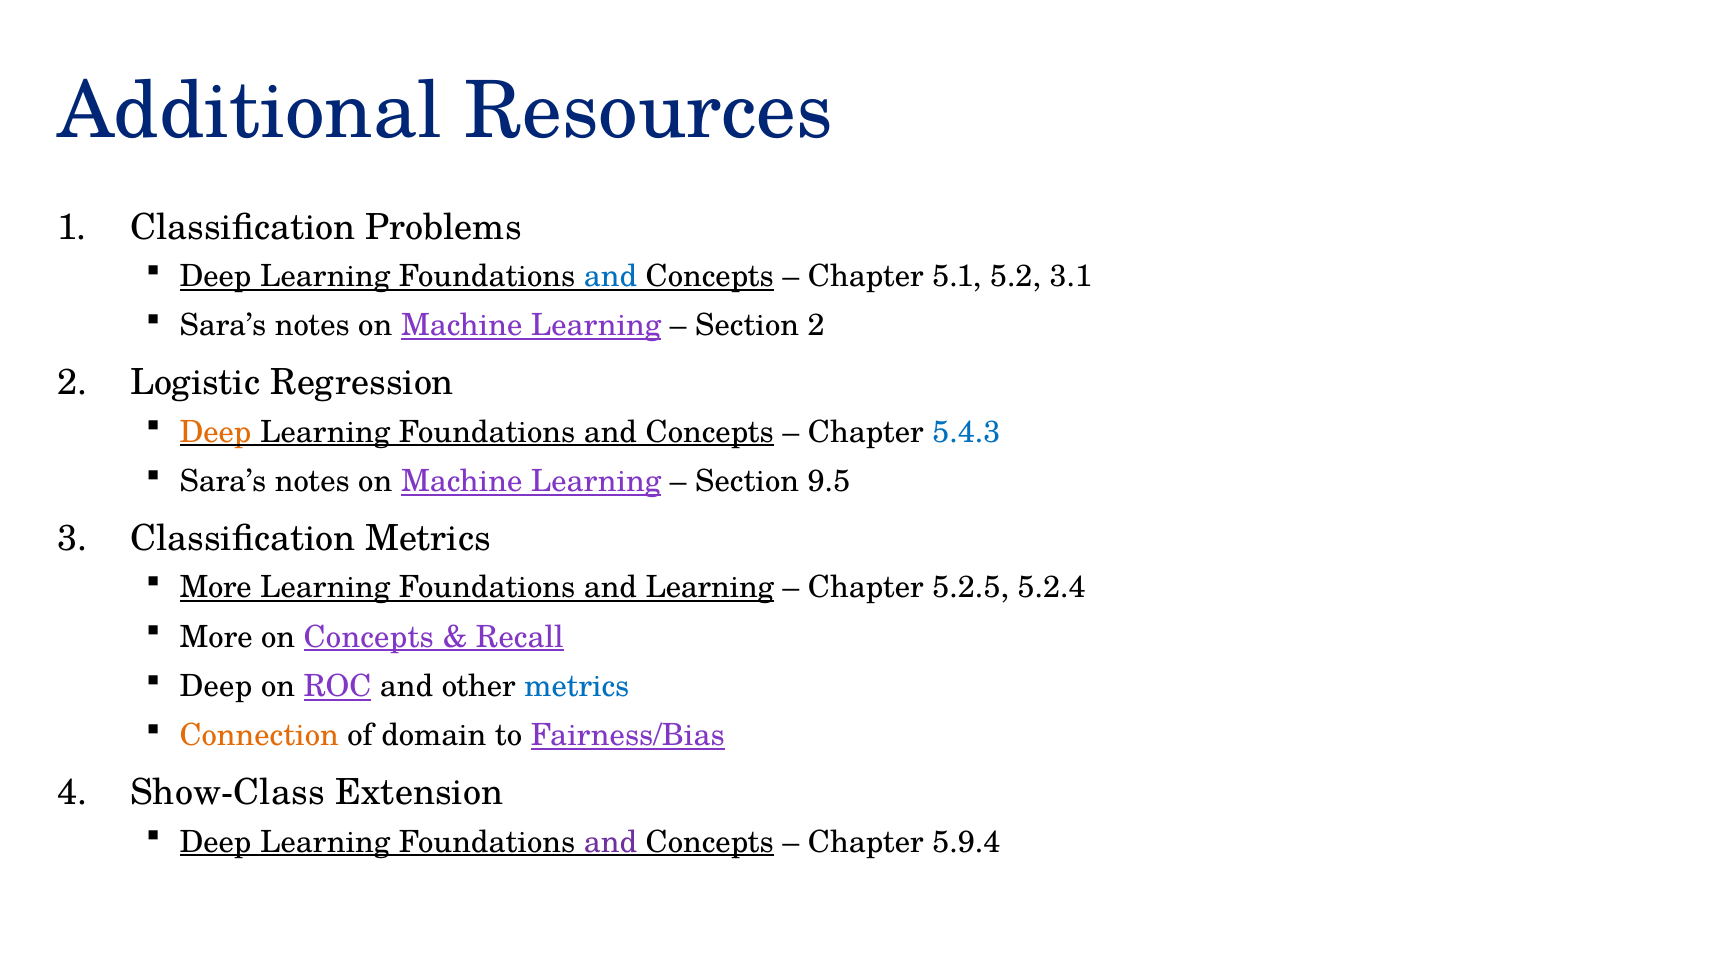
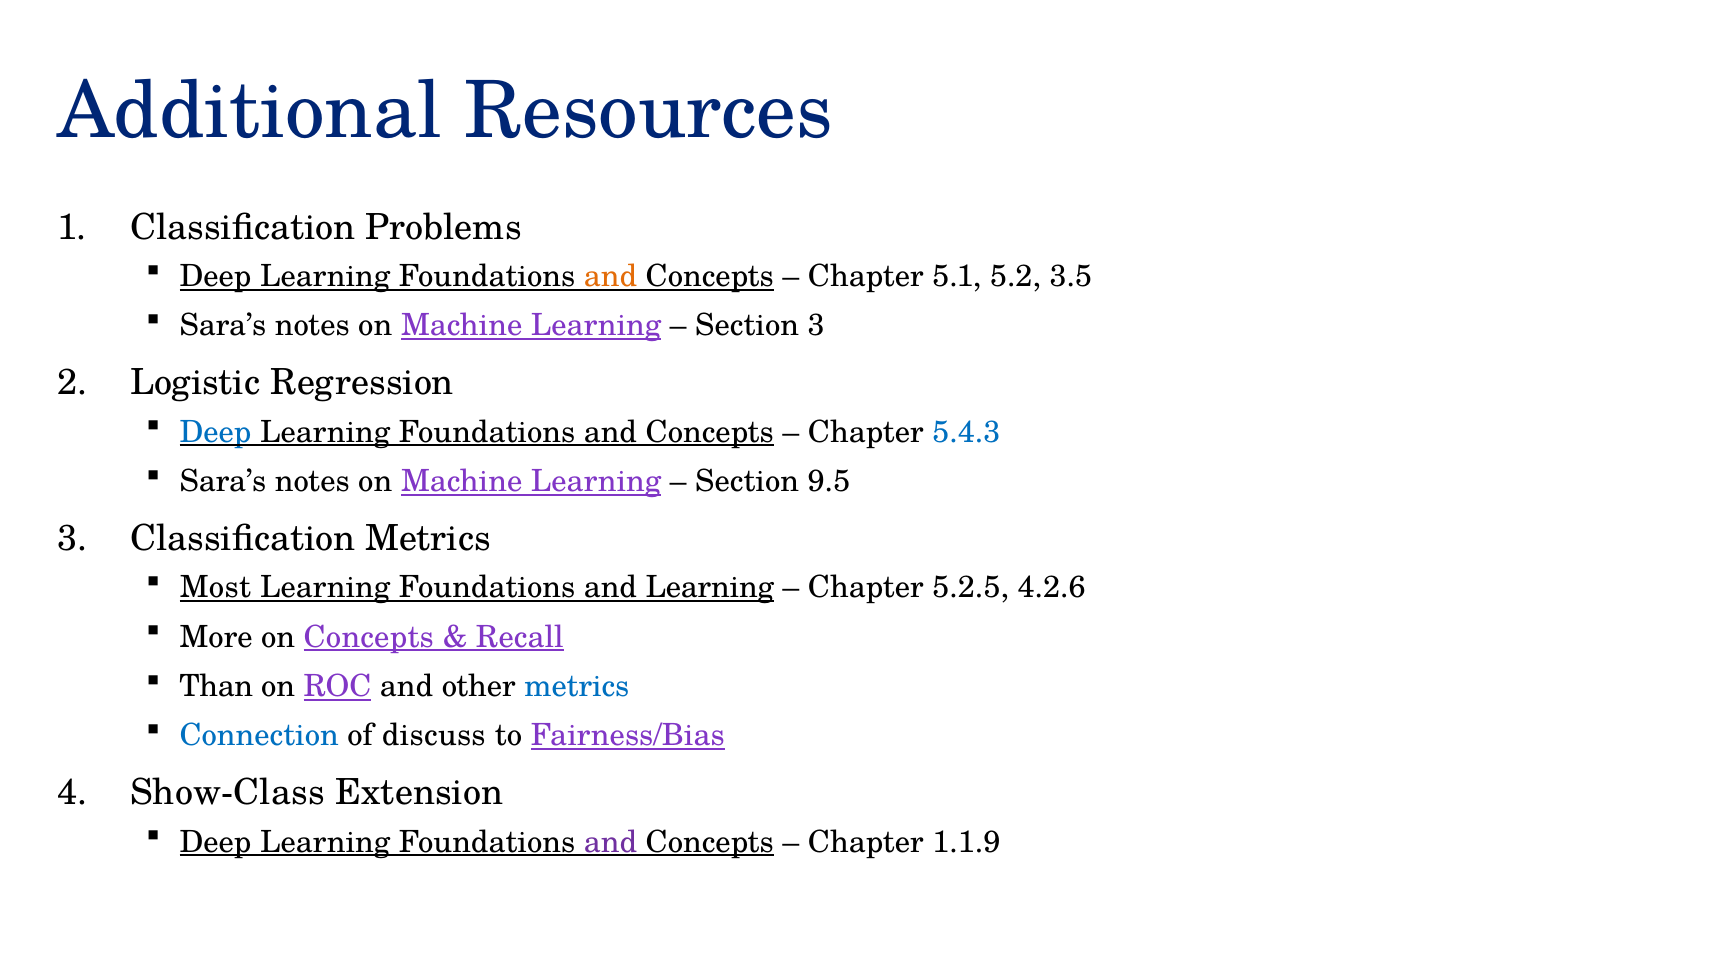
and at (610, 277) colour: blue -> orange
3.1: 3.1 -> 3.5
Section 2: 2 -> 3
Deep at (216, 432) colour: orange -> blue
More at (216, 588): More -> Most
5.2.4: 5.2.4 -> 4.2.6
Deep at (216, 687): Deep -> Than
Connection colour: orange -> blue
domain: domain -> discuss
5.9.4: 5.9.4 -> 1.1.9
